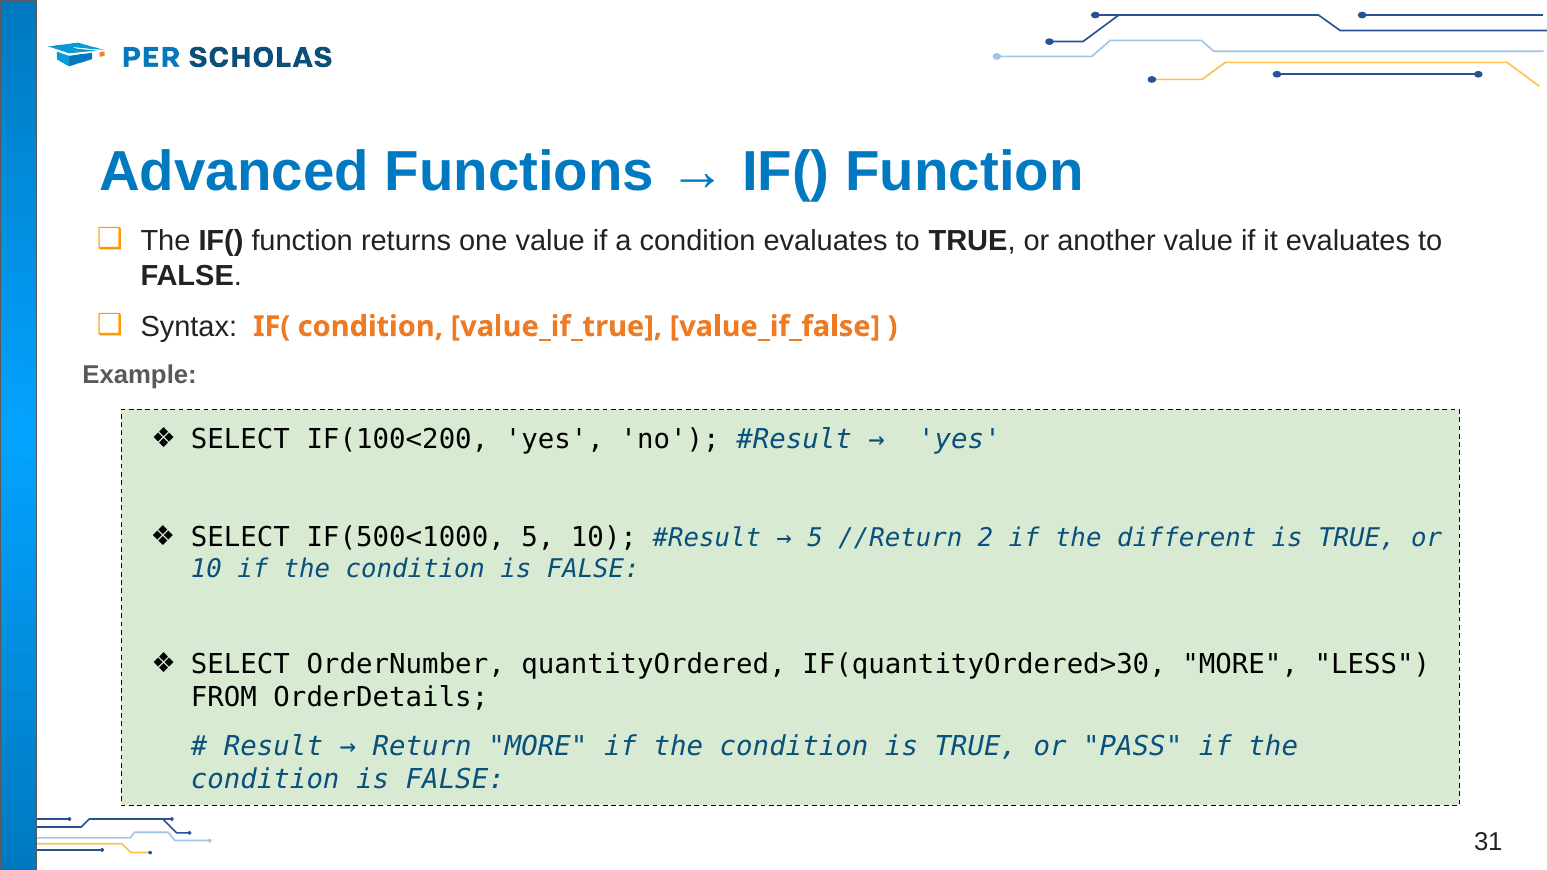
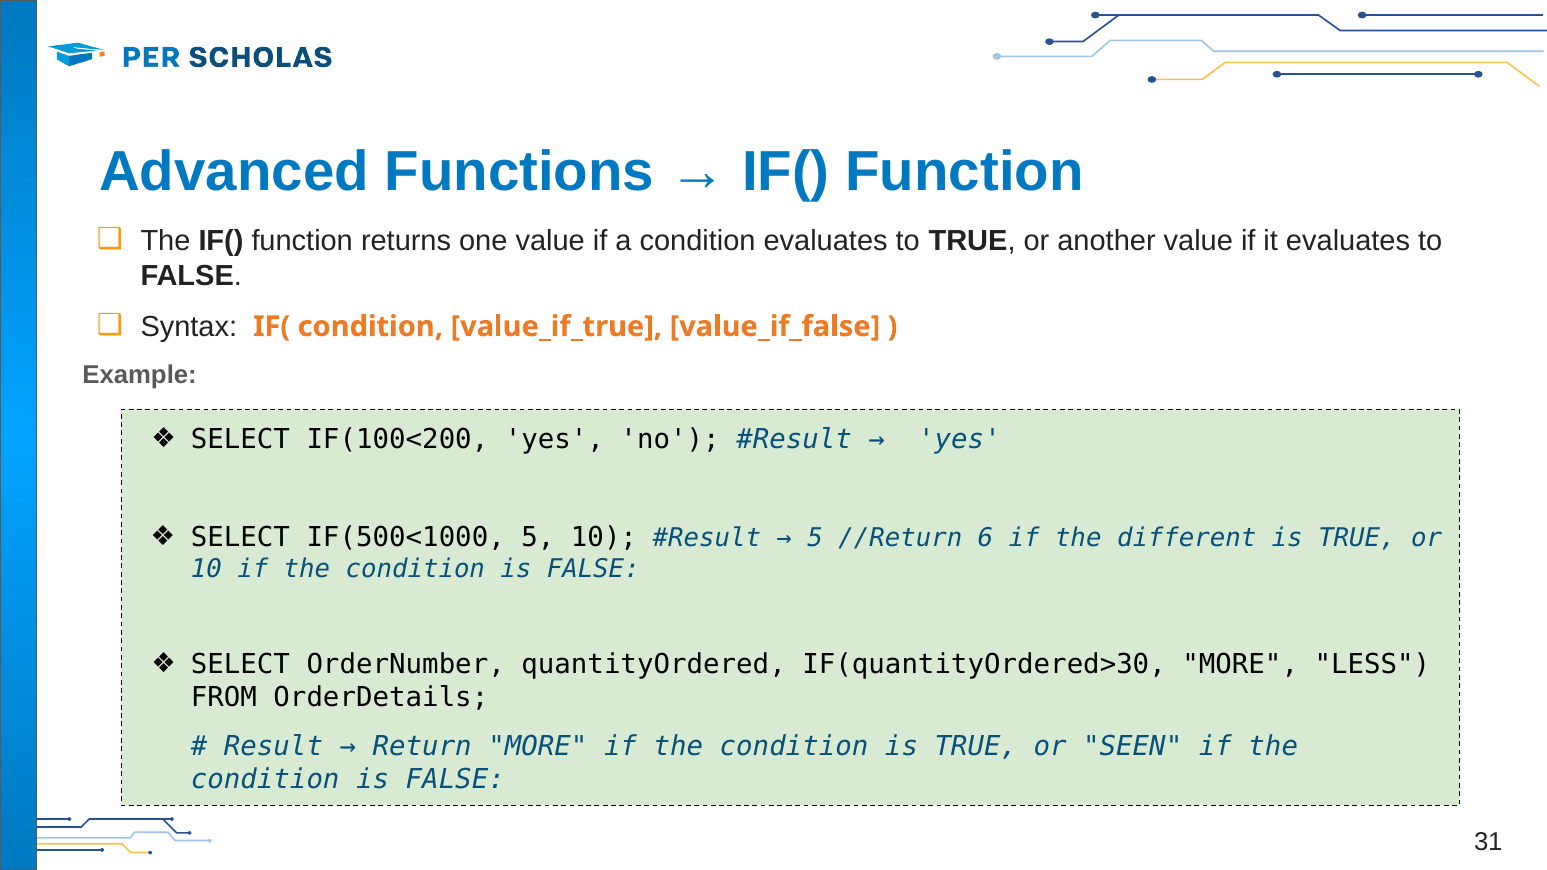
2: 2 -> 6
PASS: PASS -> SEEN
